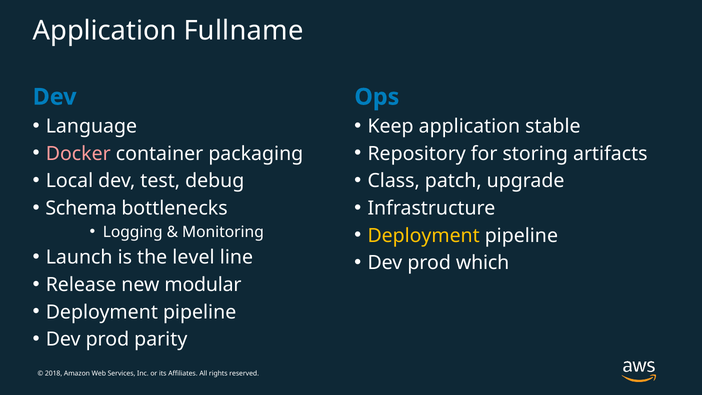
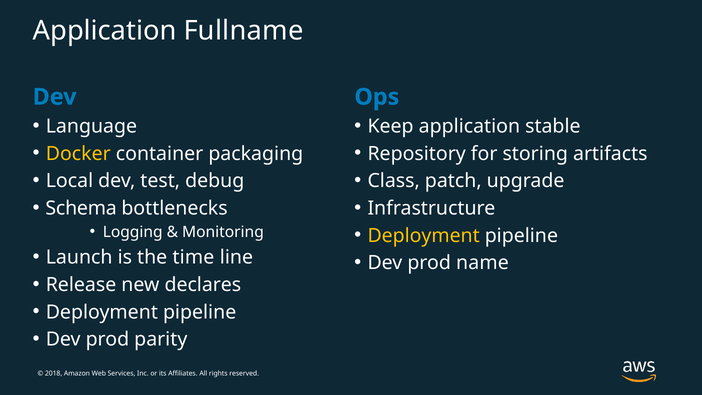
Docker colour: pink -> yellow
level: level -> time
which: which -> name
modular: modular -> declares
